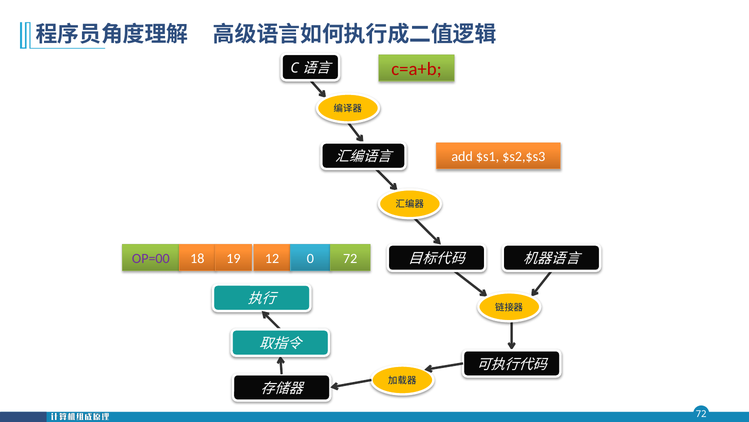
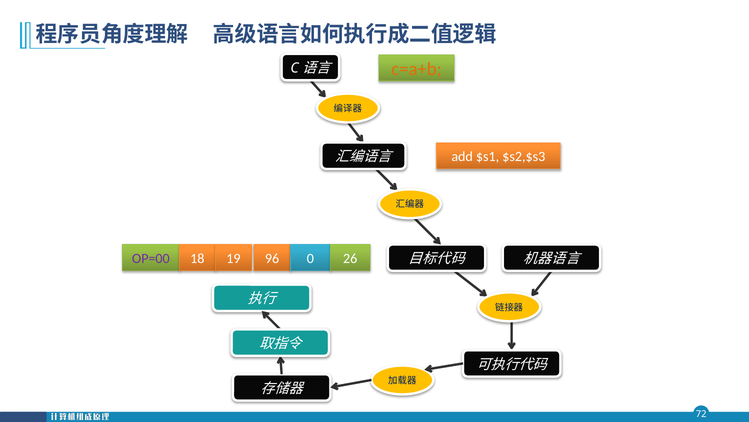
c=a+b colour: red -> orange
12: 12 -> 96
0 72: 72 -> 26
